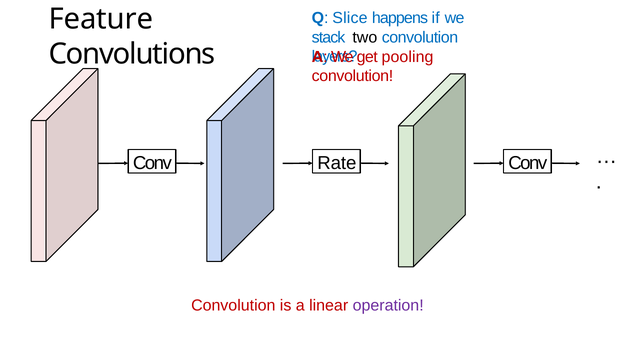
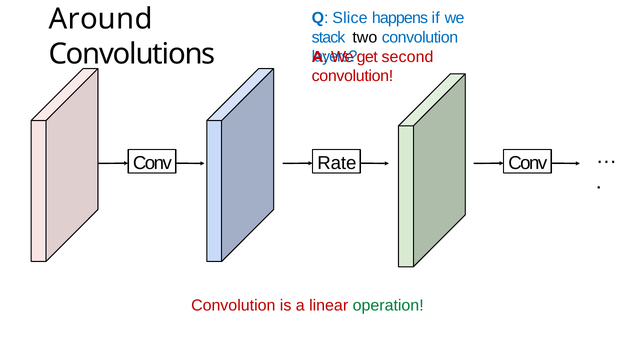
Feature: Feature -> Around
pooling: pooling -> second
operation colour: purple -> green
